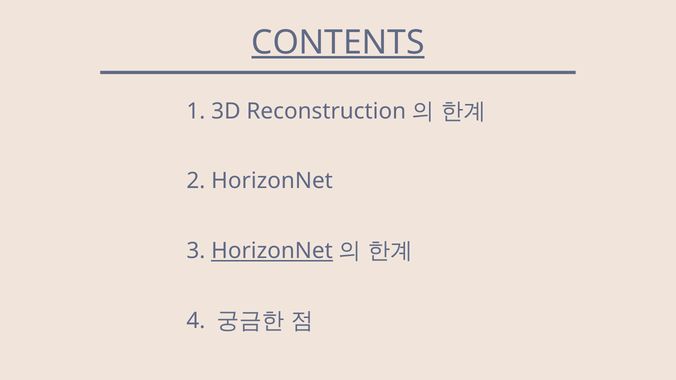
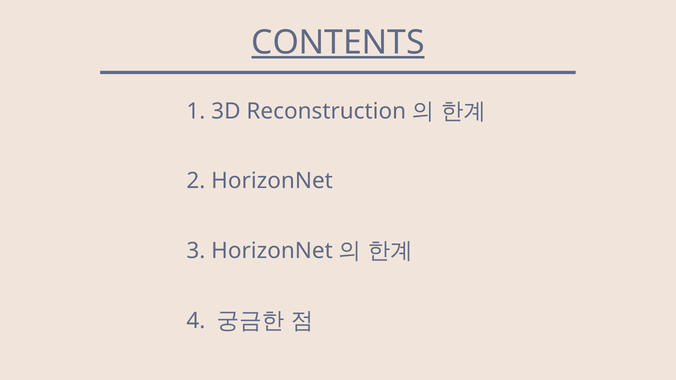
HorizonNet at (272, 251) underline: present -> none
